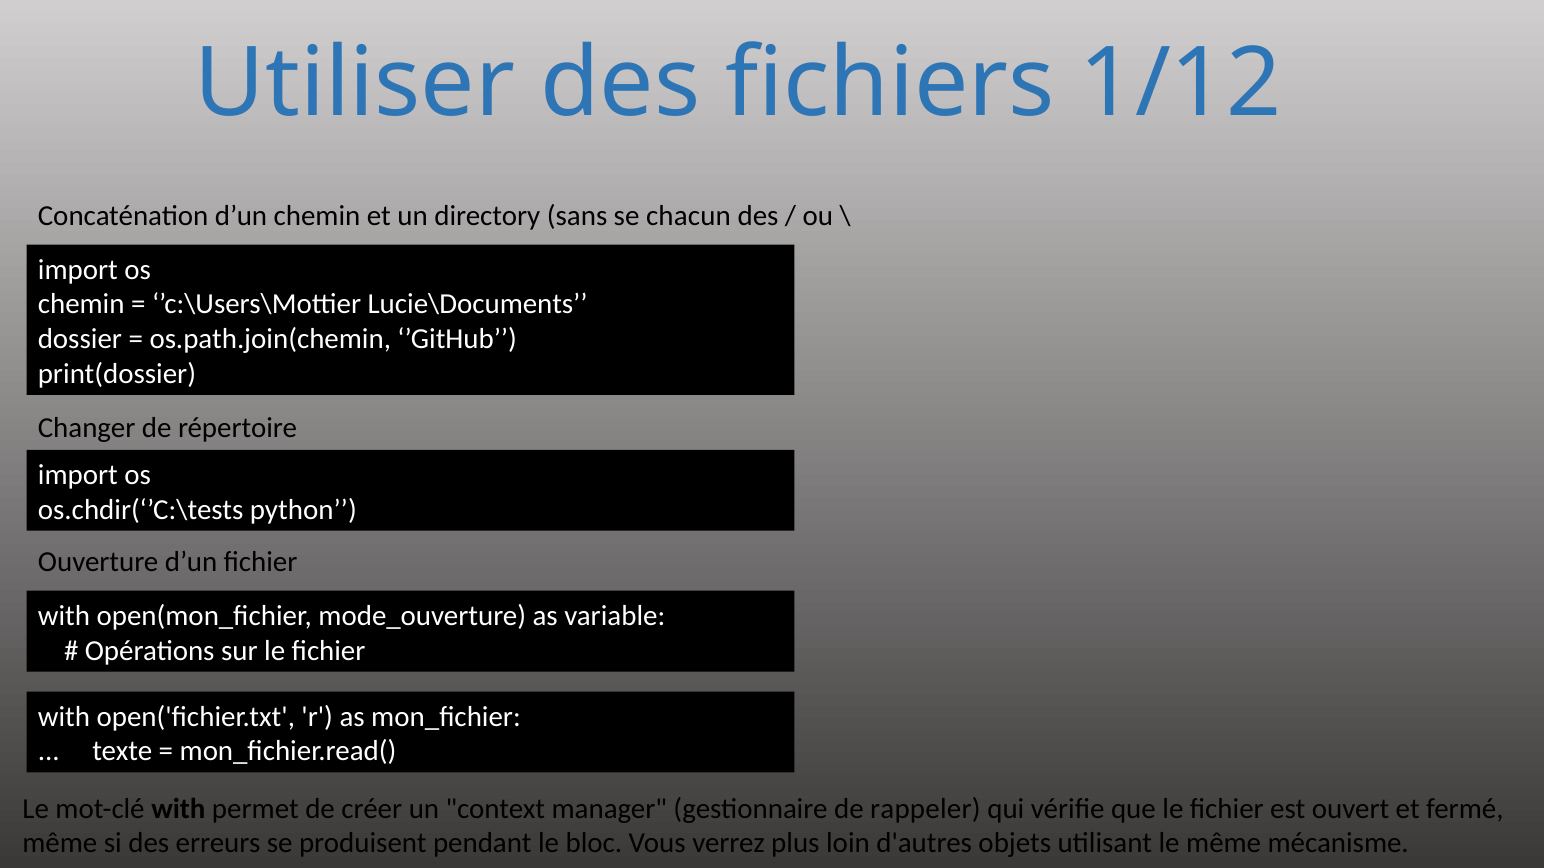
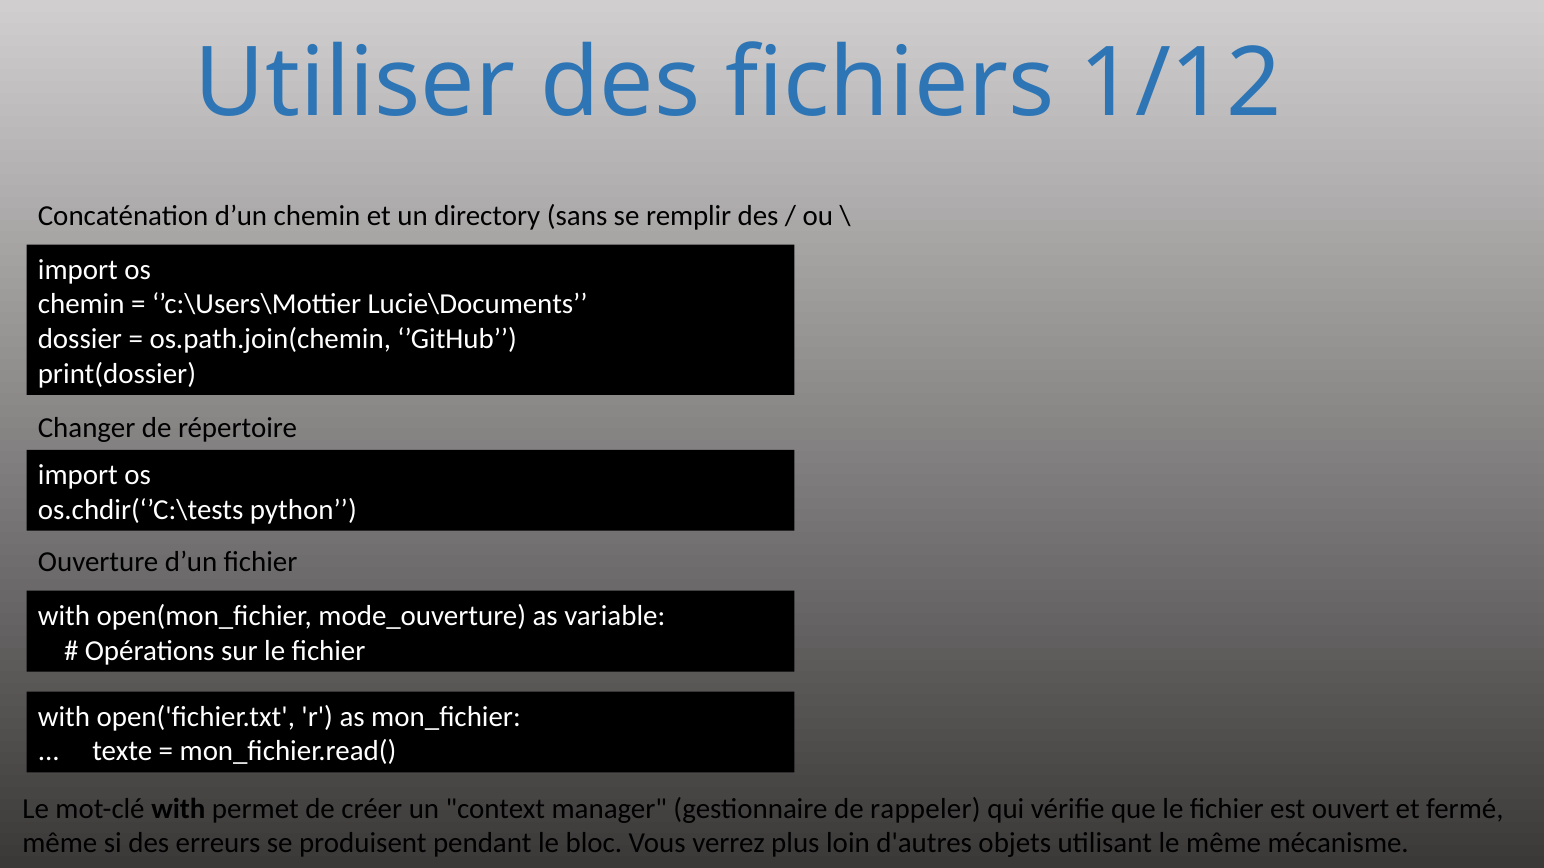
chacun: chacun -> remplir
